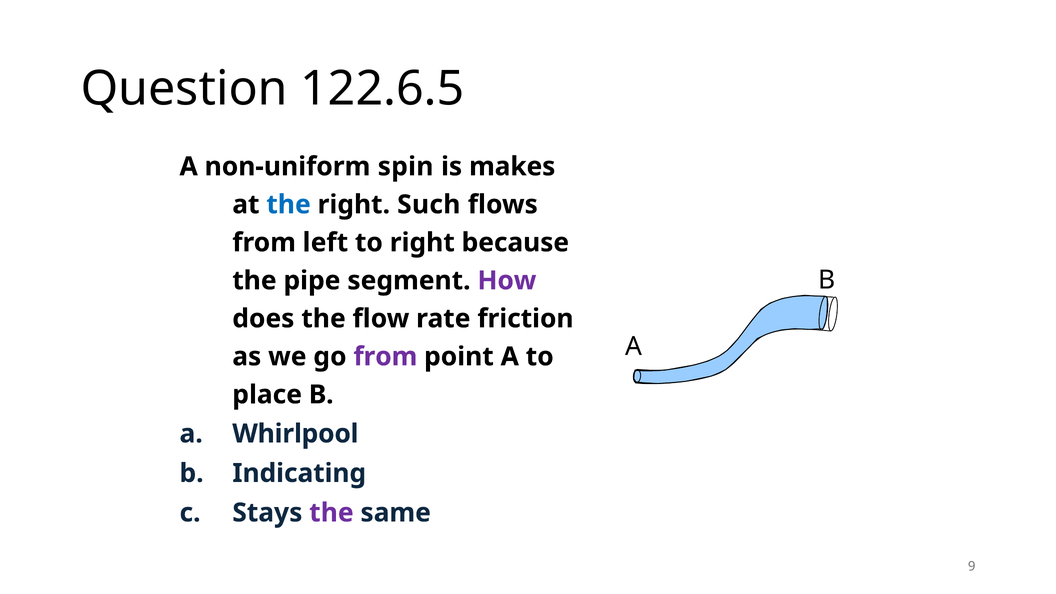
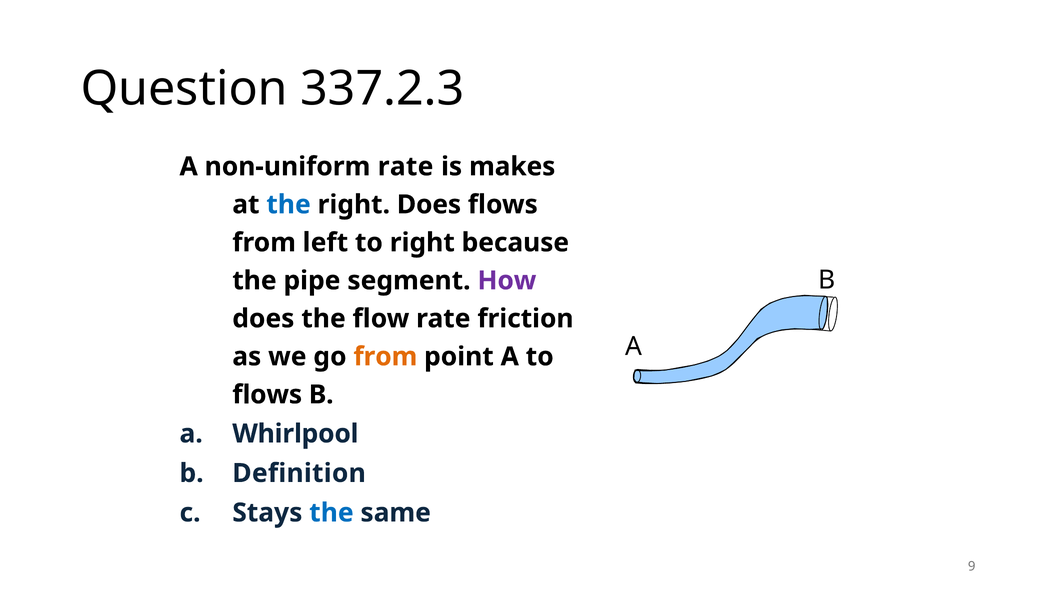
122.6.5: 122.6.5 -> 337.2.3
non-uniform spin: spin -> rate
right Such: Such -> Does
from at (385, 357) colour: purple -> orange
place at (267, 395): place -> flows
Indicating: Indicating -> Definition
the at (331, 513) colour: purple -> blue
